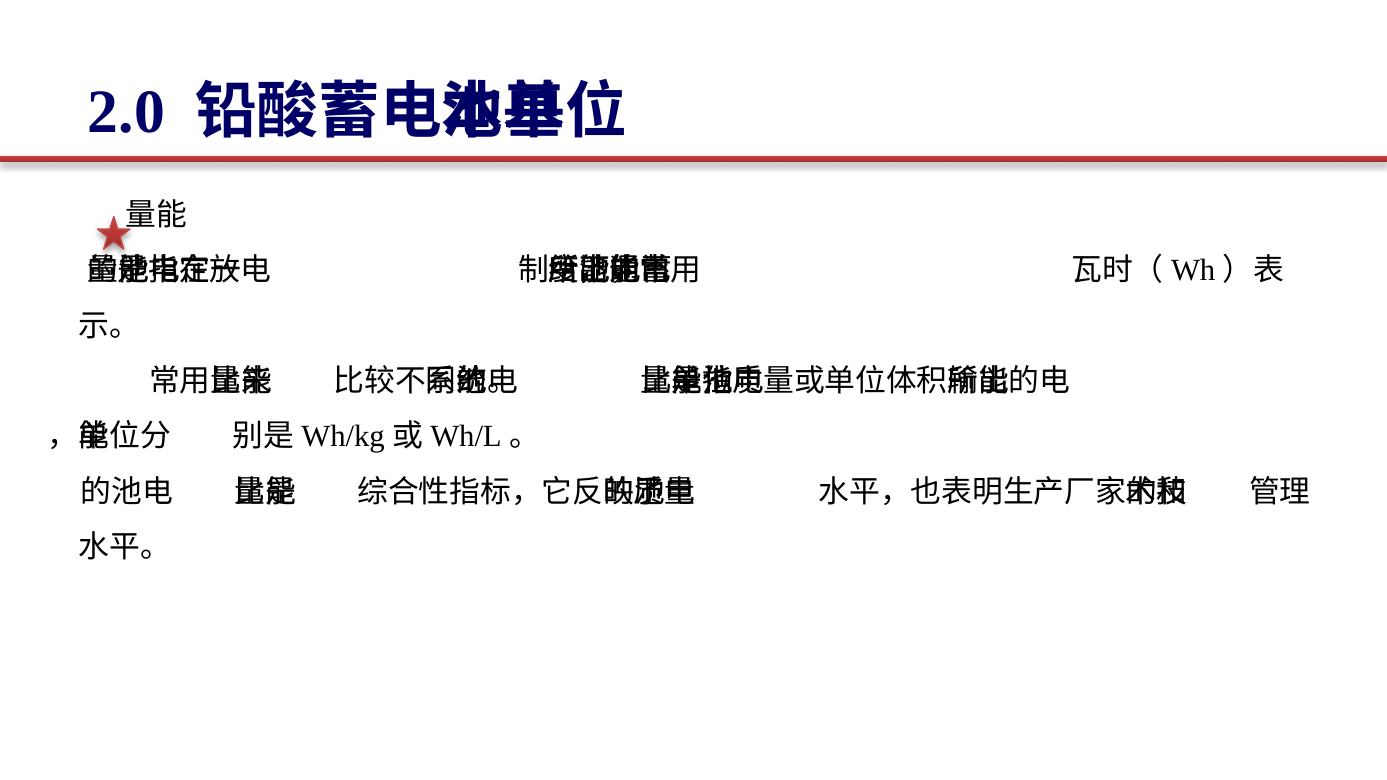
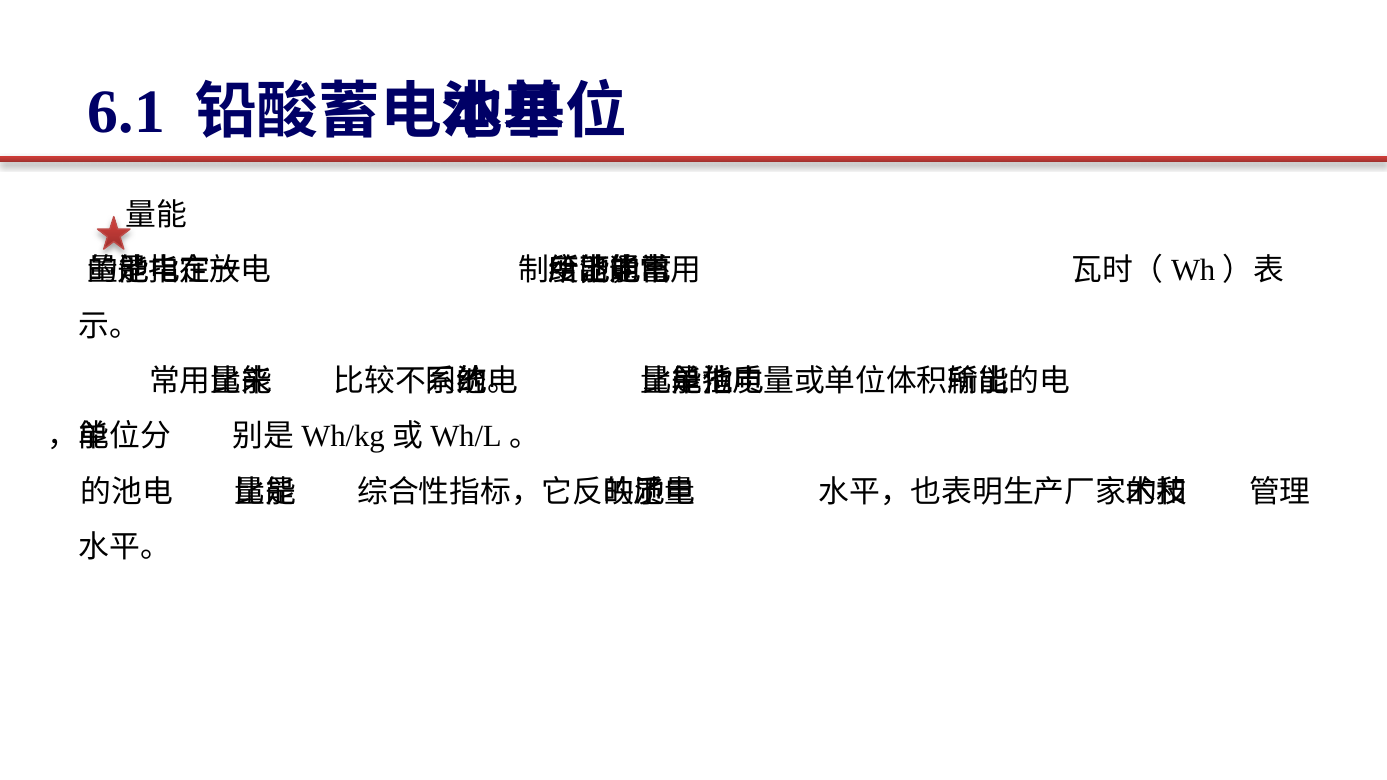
2.0: 2.0 -> 6.1
